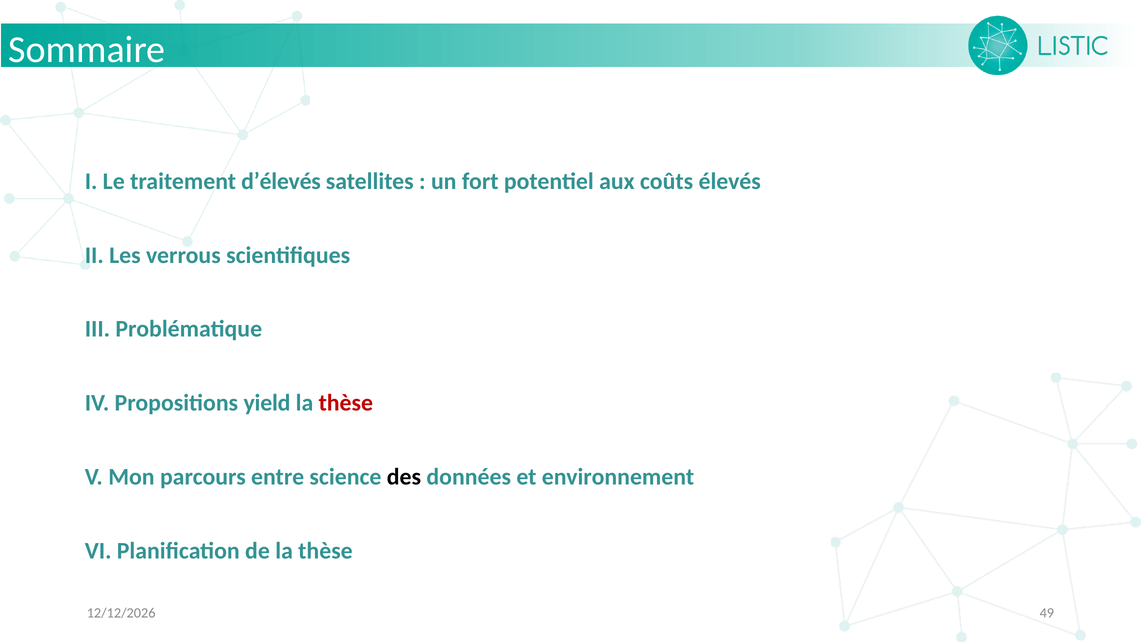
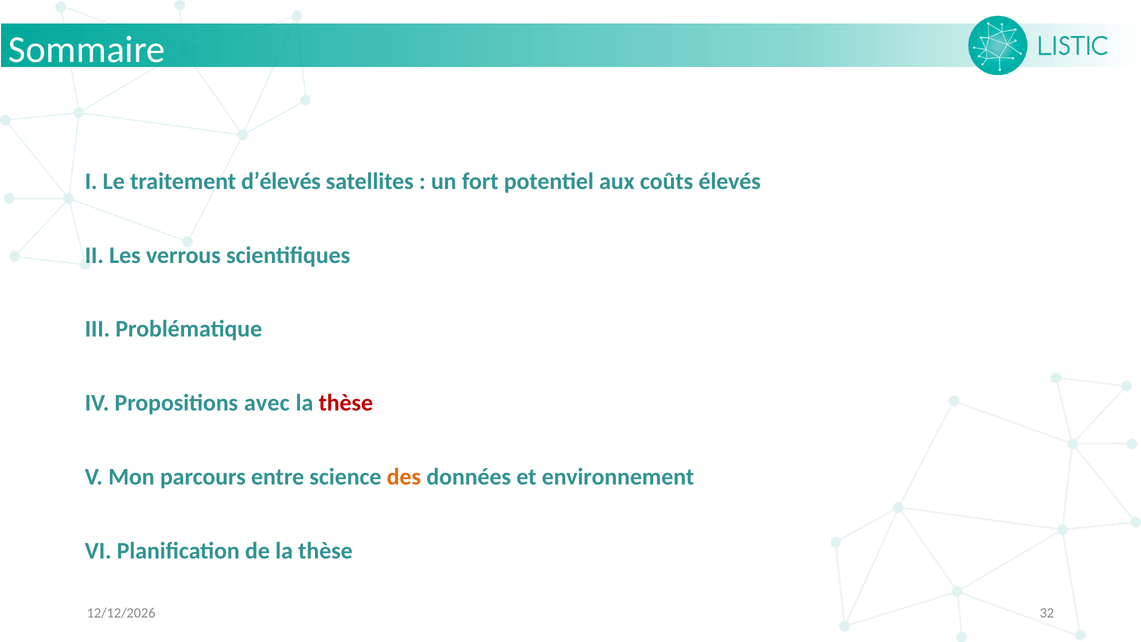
yield: yield -> avec
des colour: black -> orange
49: 49 -> 32
